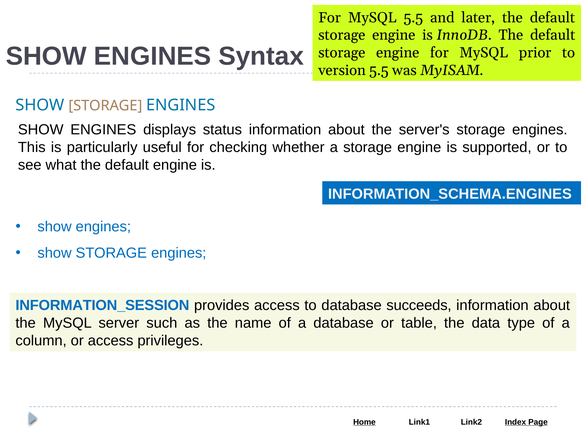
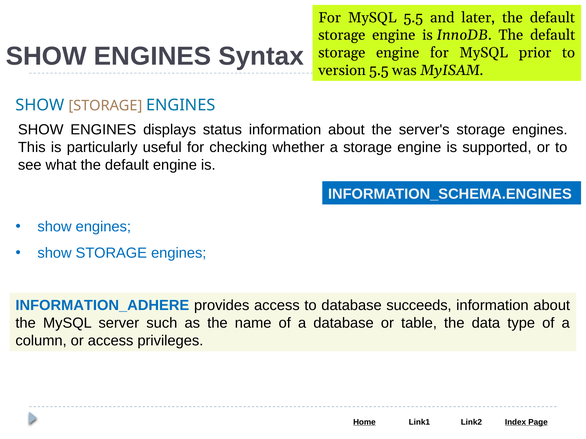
INFORMATION_SESSION: INFORMATION_SESSION -> INFORMATION_ADHERE
